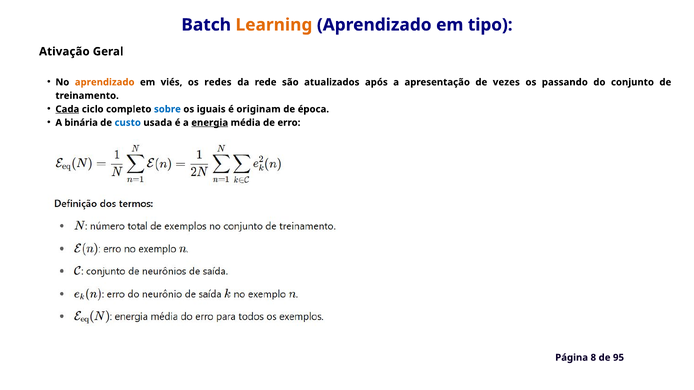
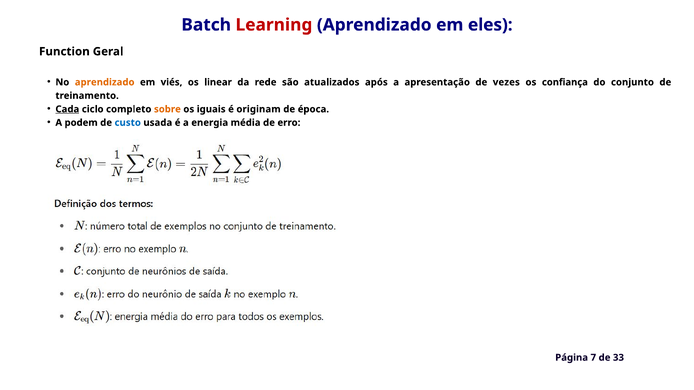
Learning colour: orange -> red
tipo: tipo -> eles
Ativação: Ativação -> Function
redes: redes -> linear
passando: passando -> confiança
sobre colour: blue -> orange
binária: binária -> podem
energia underline: present -> none
8: 8 -> 7
95: 95 -> 33
